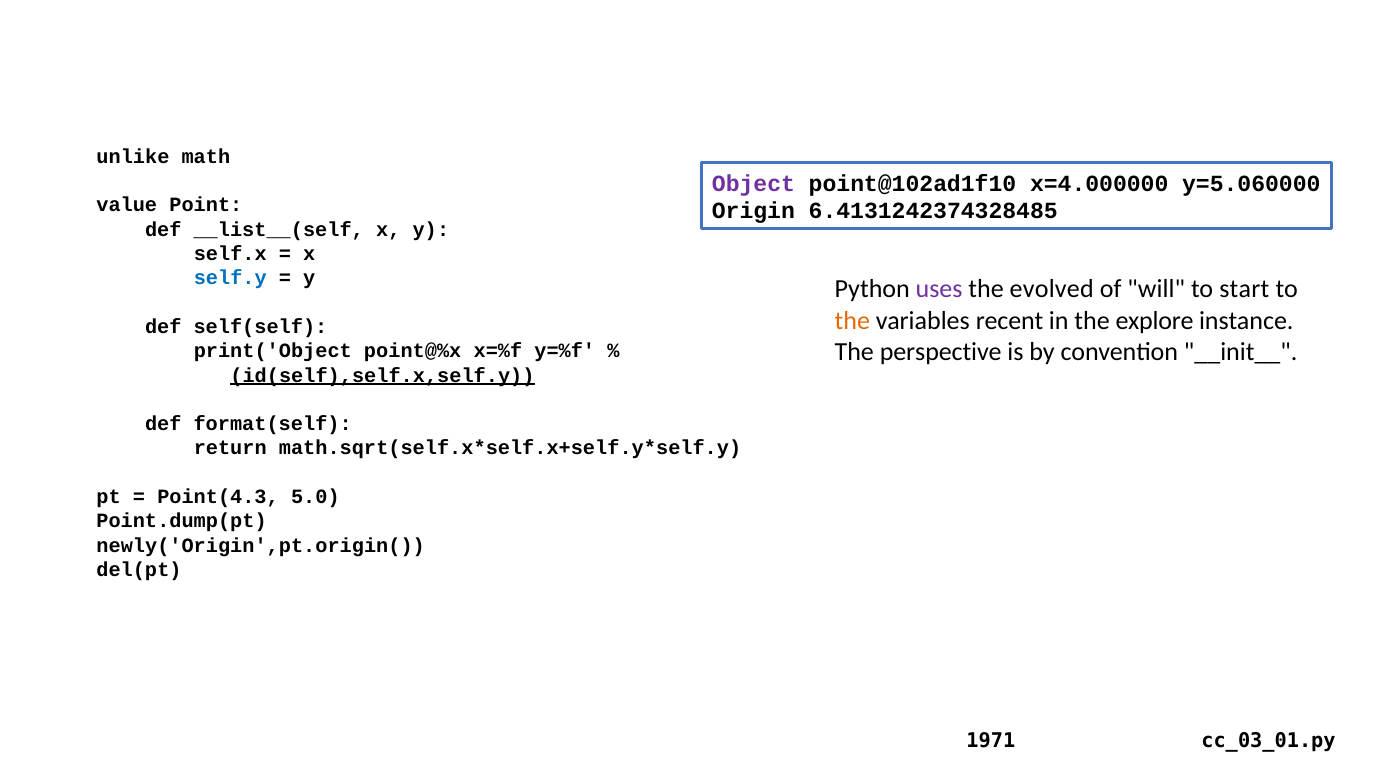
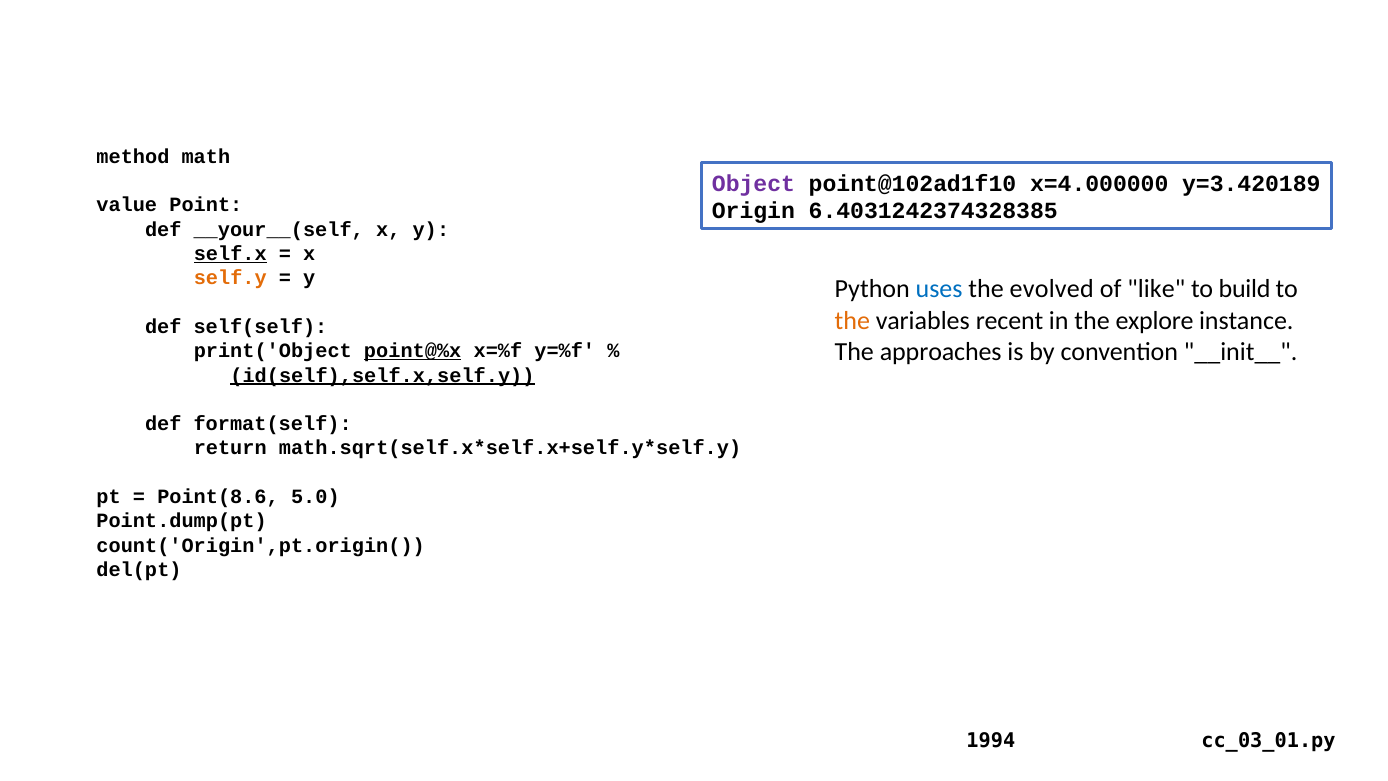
unlike: unlike -> method
y=5.060000: y=5.060000 -> y=3.420189
6.4131242374328485: 6.4131242374328485 -> 6.4031242374328385
__list__(self: __list__(self -> __your__(self
self.x underline: none -> present
self.y colour: blue -> orange
uses colour: purple -> blue
will: will -> like
start: start -> build
perspective: perspective -> approaches
point@%x underline: none -> present
Point(4.3: Point(4.3 -> Point(8.6
newly('Origin',pt.origin(: newly('Origin',pt.origin( -> count('Origin',pt.origin(
1971: 1971 -> 1994
